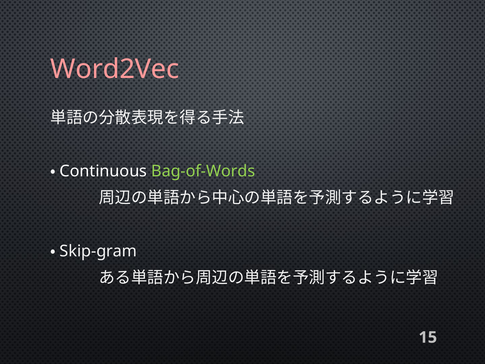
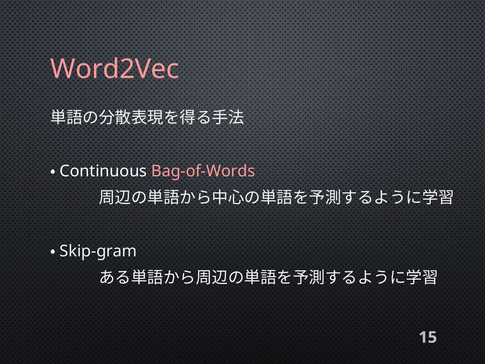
Bag-of-Words colour: light green -> pink
